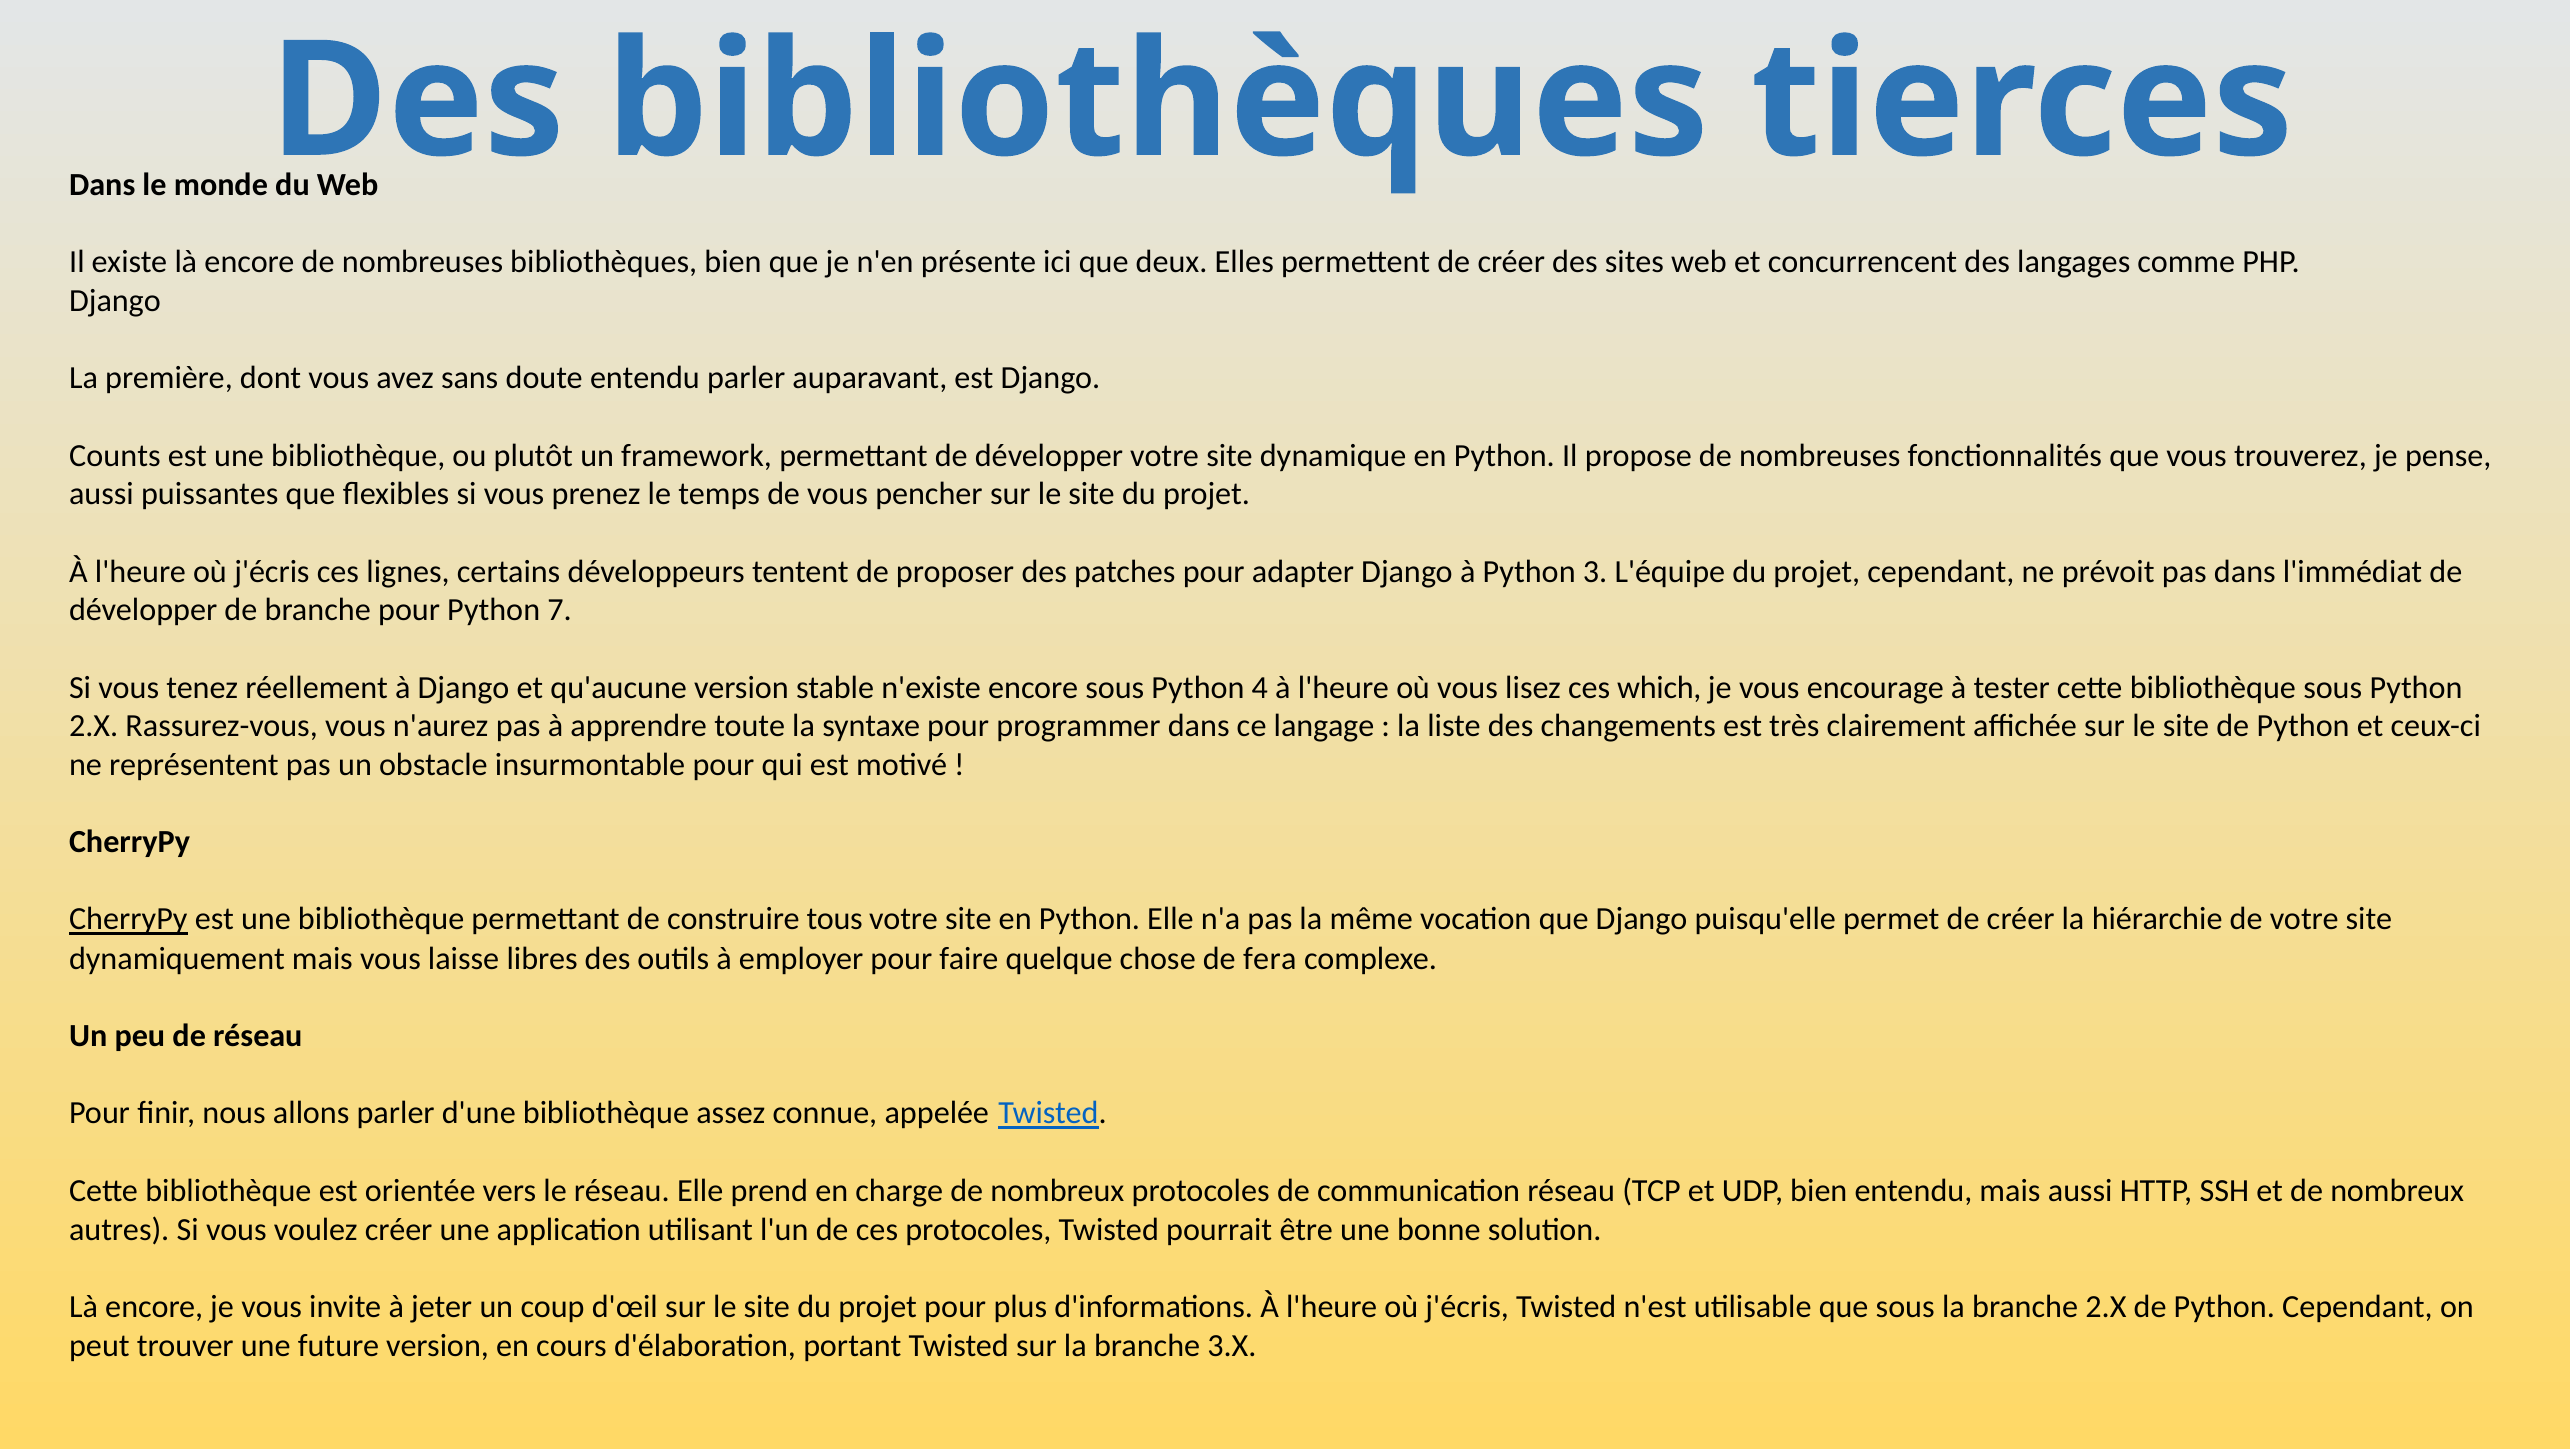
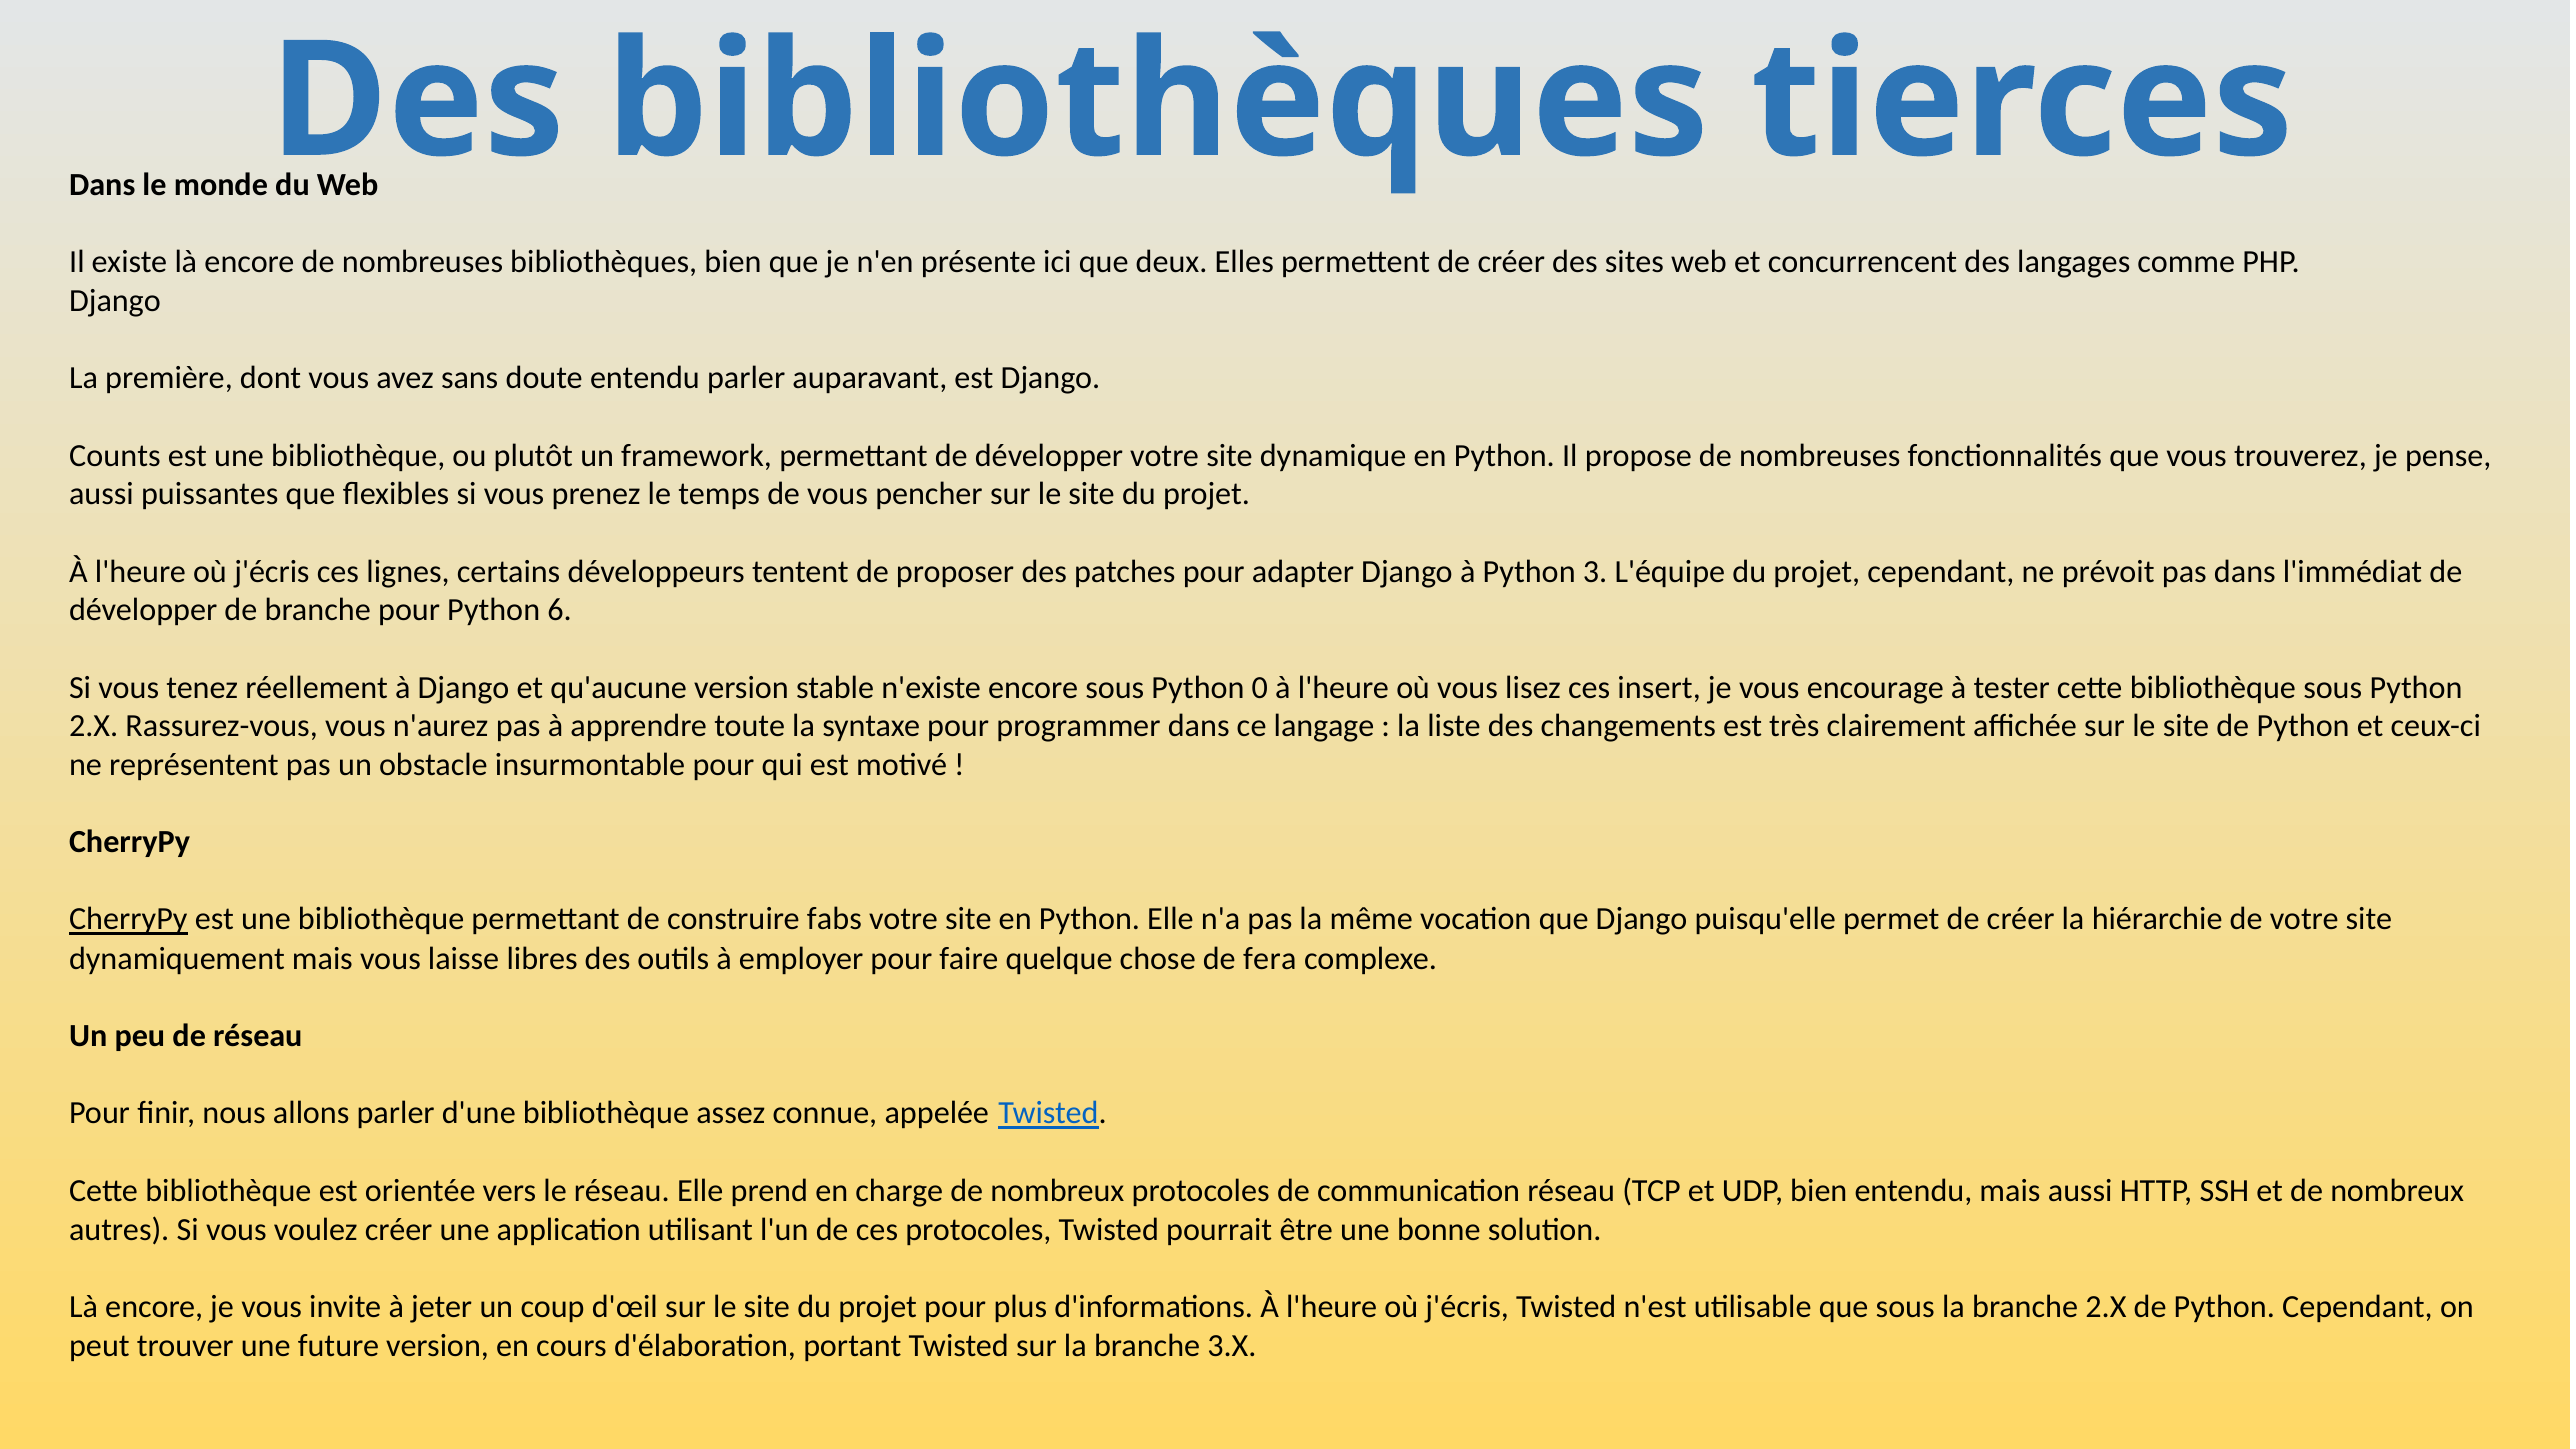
7: 7 -> 6
4: 4 -> 0
which: which -> insert
tous: tous -> fabs
